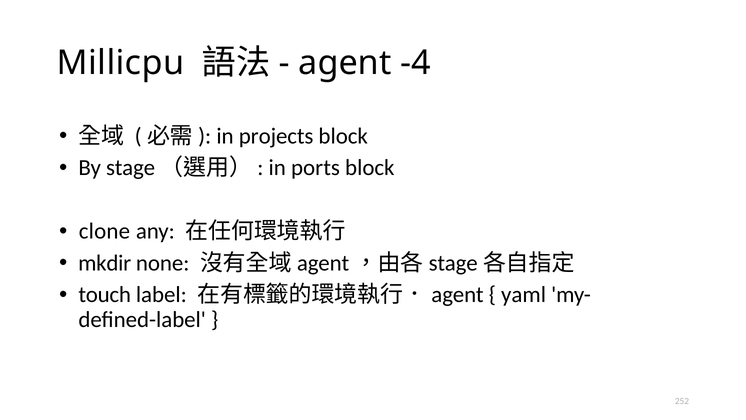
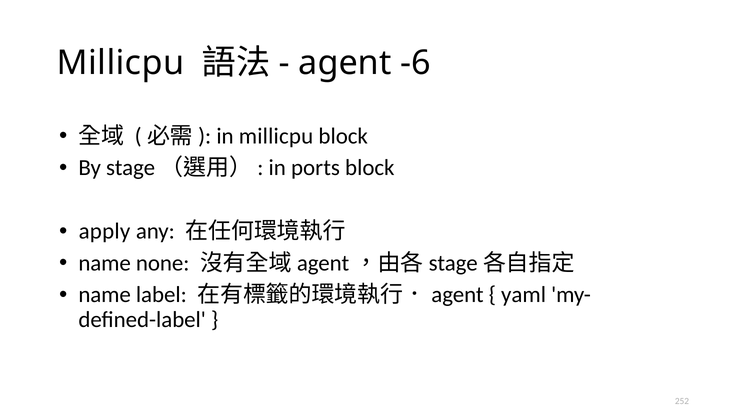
-4: -4 -> -6
in projects: projects -> millicpu
clone: clone -> apply
mkdir at (105, 263): mkdir -> name
touch at (105, 295): touch -> name
